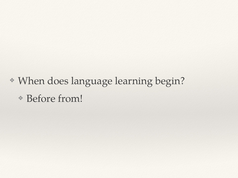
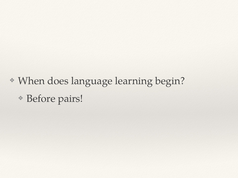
from: from -> pairs
